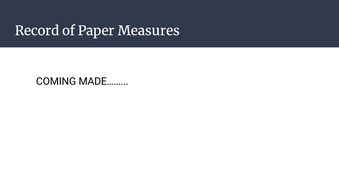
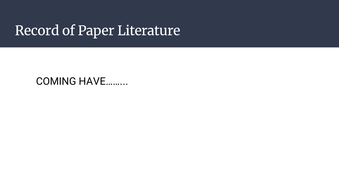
Measures: Measures -> Literature
MADE……: MADE…… -> HAVE……
